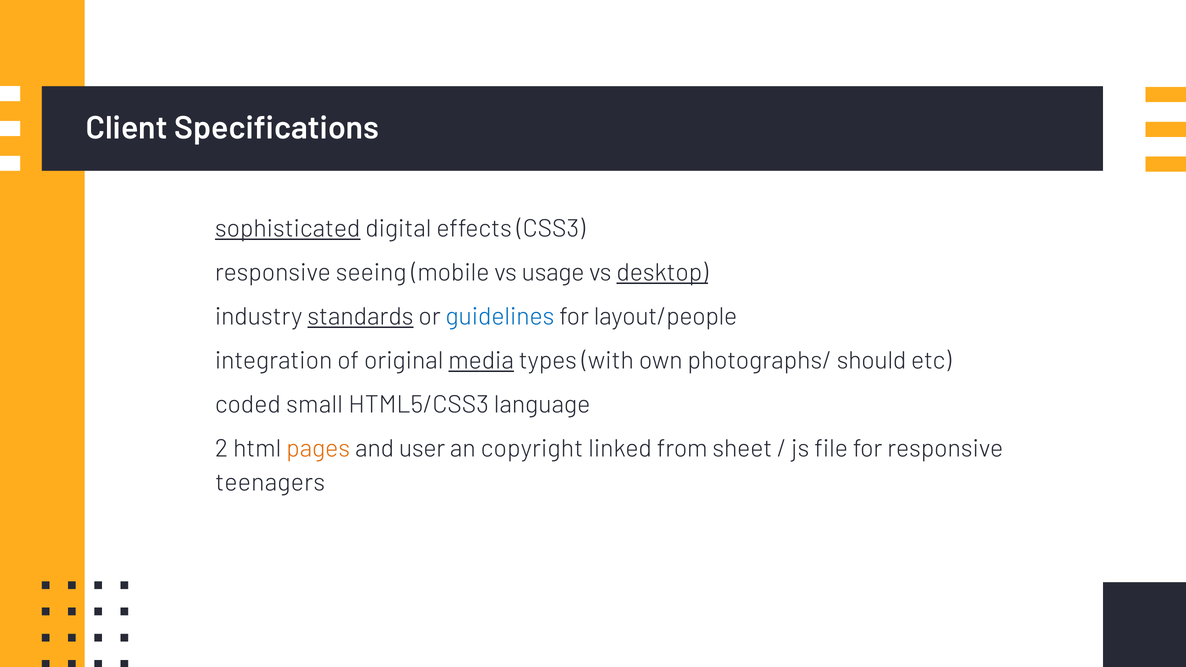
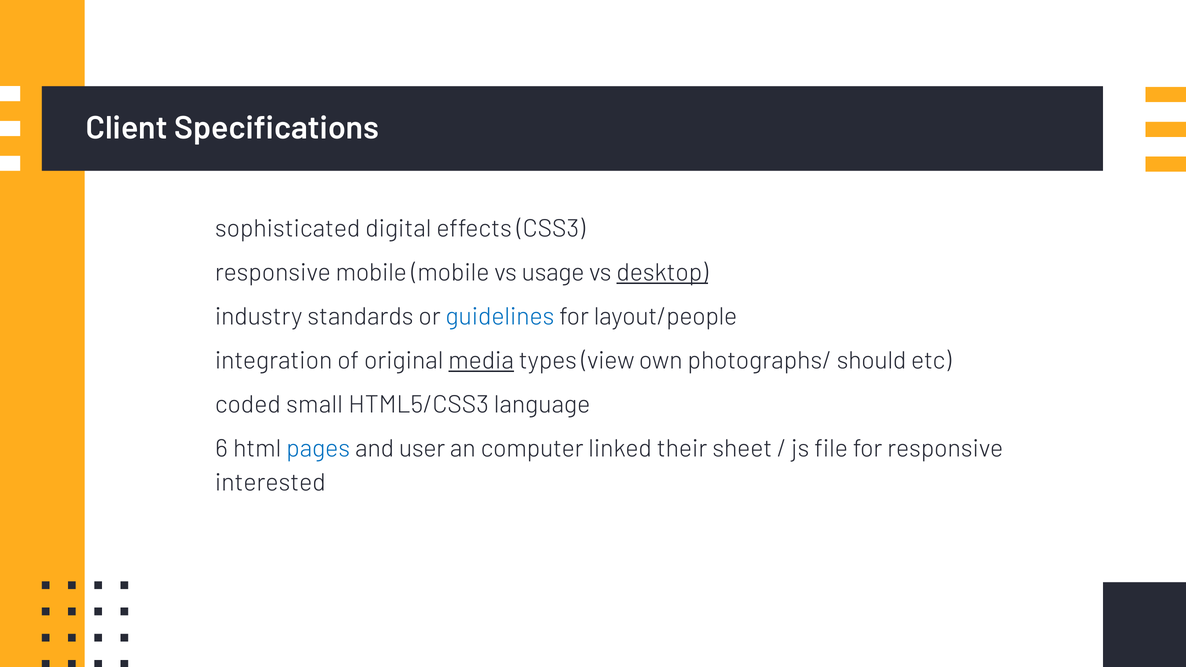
sophisticated underline: present -> none
responsive seeing: seeing -> mobile
standards underline: present -> none
with: with -> view
2: 2 -> 6
pages colour: orange -> blue
copyright: copyright -> computer
from: from -> their
teenagers: teenagers -> interested
